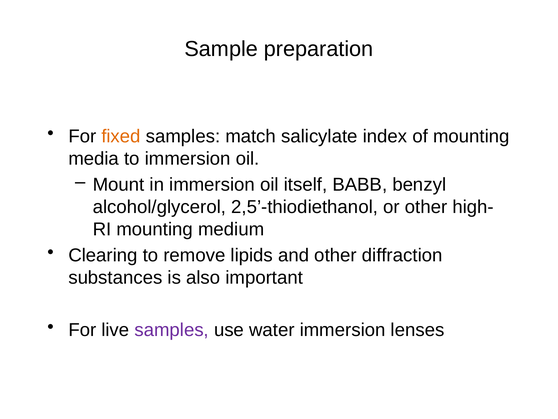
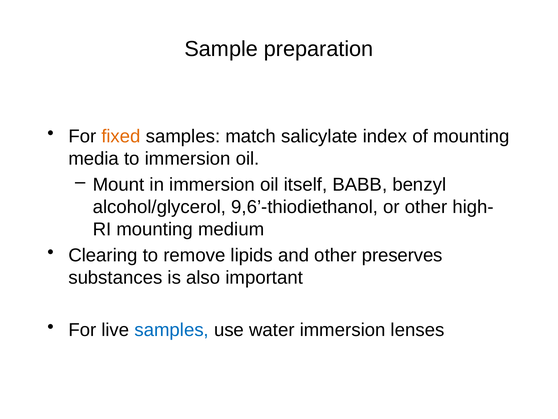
2,5’-thiodiethanol: 2,5’-thiodiethanol -> 9,6’-thiodiethanol
diffraction: diffraction -> preserves
samples at (172, 330) colour: purple -> blue
